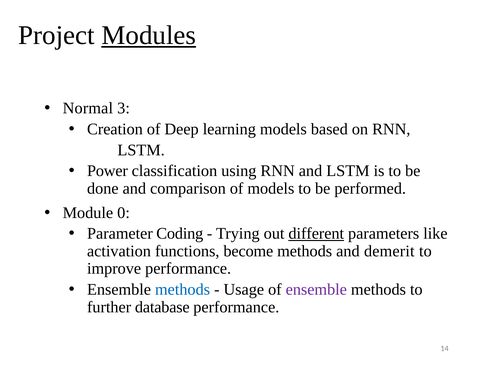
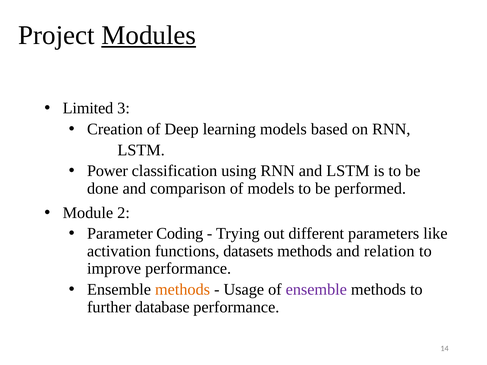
Normal: Normal -> Limited
0: 0 -> 2
different underline: present -> none
become: become -> datasets
demerit: demerit -> relation
methods at (183, 290) colour: blue -> orange
